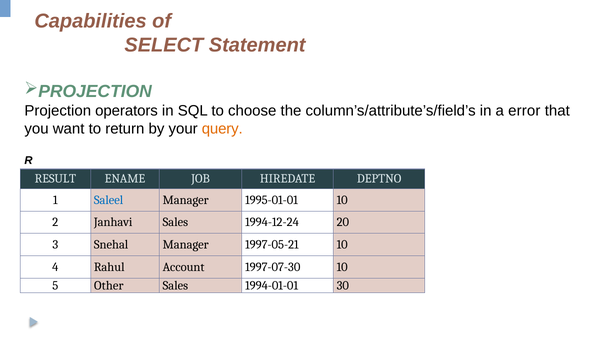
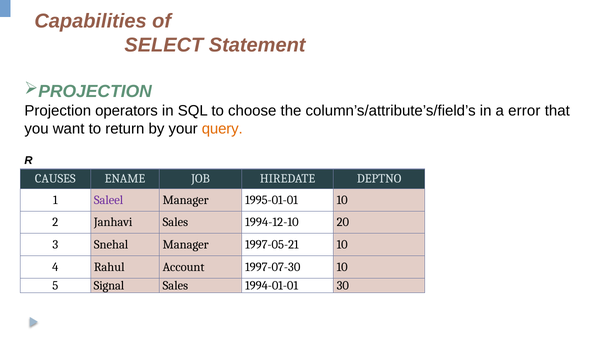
RESULT: RESULT -> CAUSES
Saleel colour: blue -> purple
1994-12-24: 1994-12-24 -> 1994-12-10
Other: Other -> Signal
